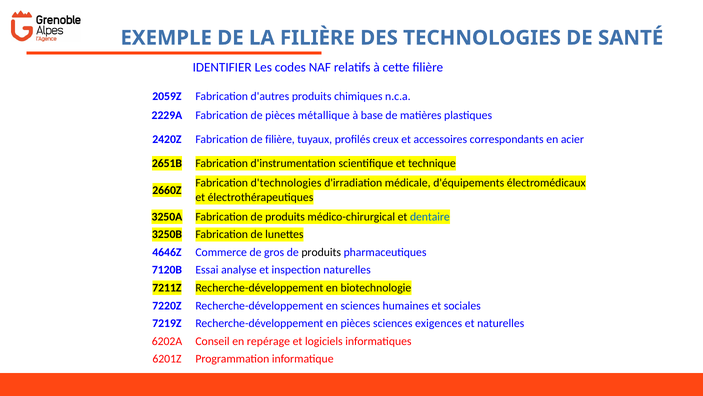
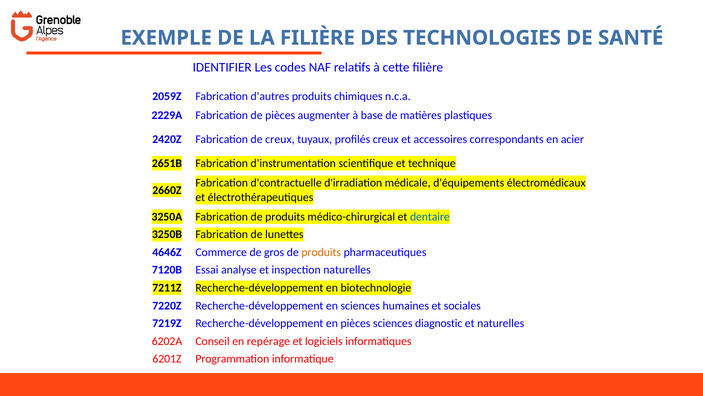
métallique: métallique -> augmenter
de filière: filière -> creux
d'technologies: d'technologies -> d'contractuelle
produits at (321, 252) colour: black -> orange
exigences: exigences -> diagnostic
